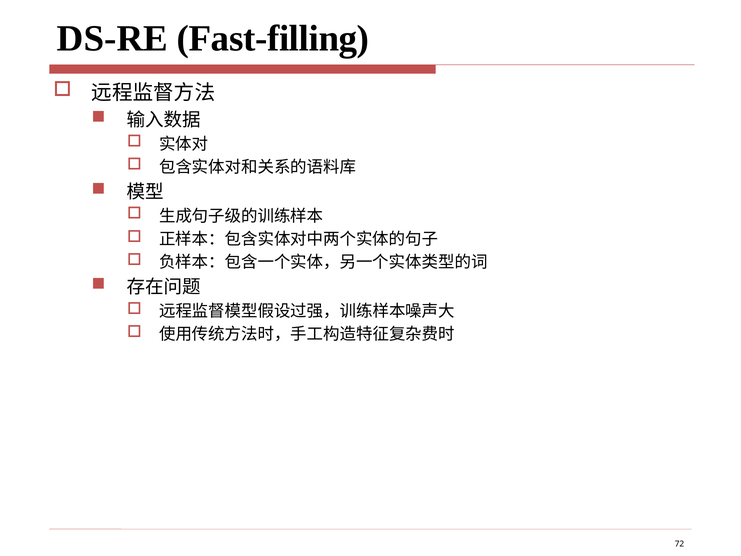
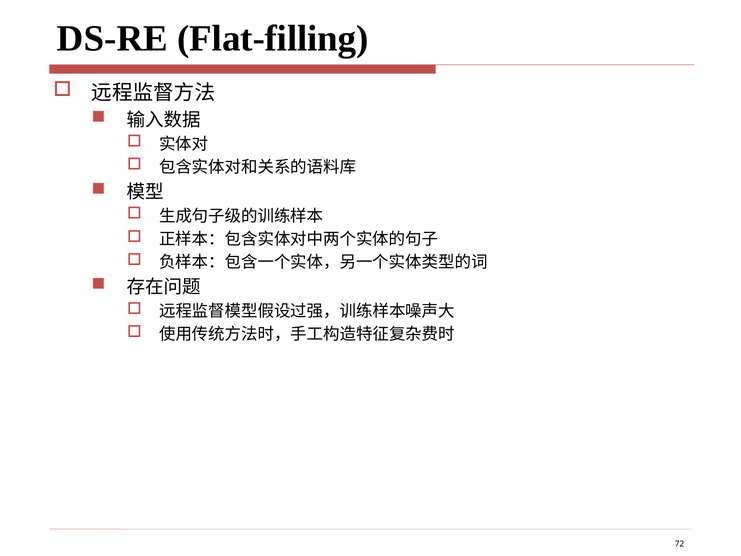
Fast-filling: Fast-filling -> Flat-filling
